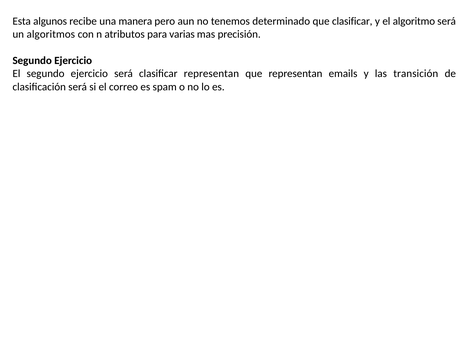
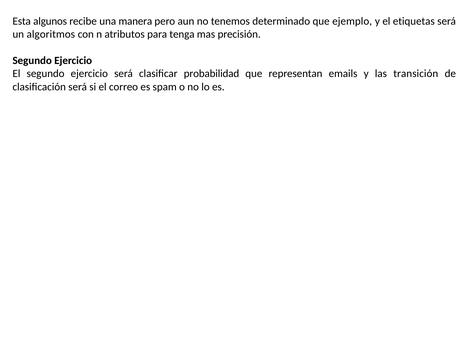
que clasificar: clasificar -> ejemplo
algoritmo: algoritmo -> etiquetas
varias: varias -> tenga
clasificar representan: representan -> probabilidad
